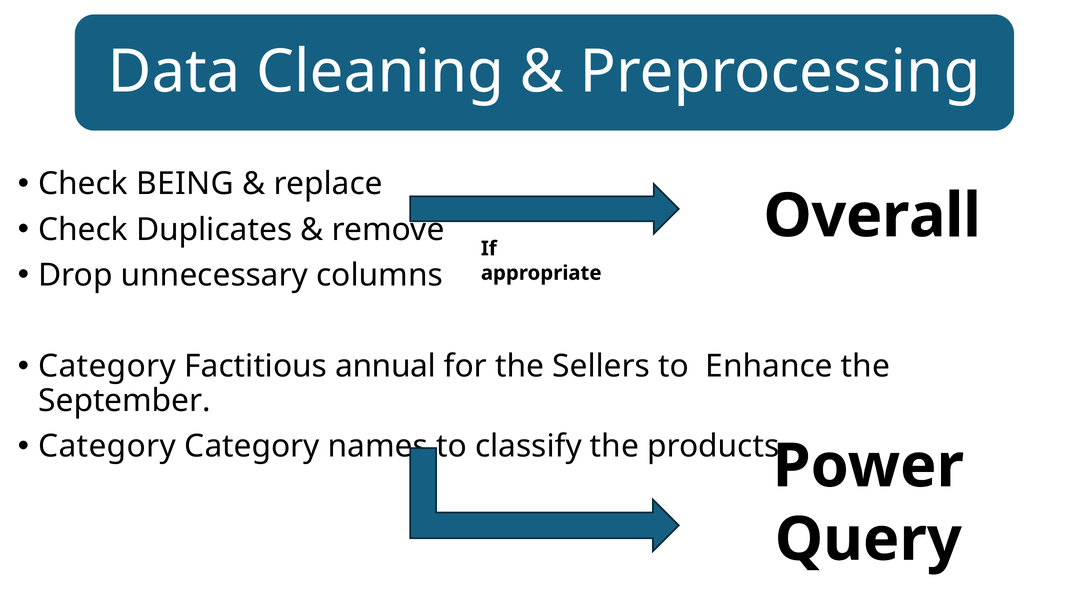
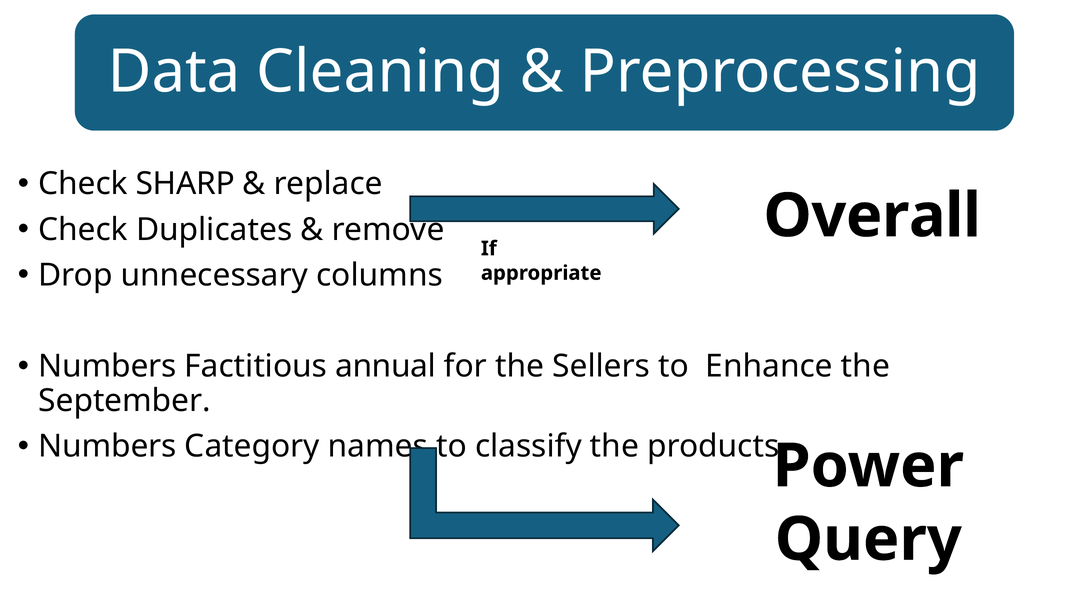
BEING: BEING -> SHARP
Category at (107, 367): Category -> Numbers
Category at (107, 447): Category -> Numbers
